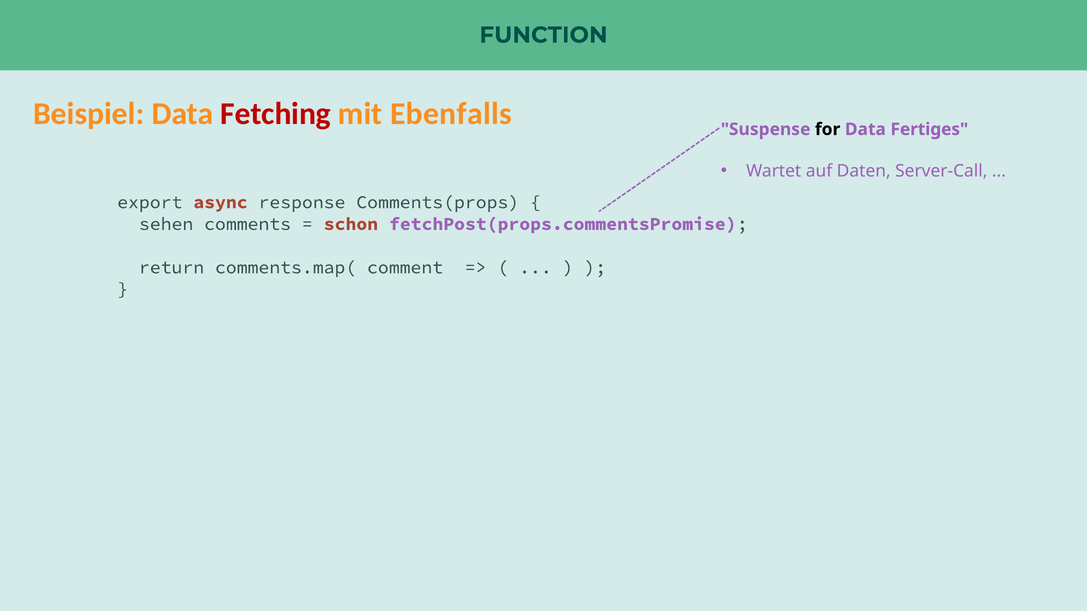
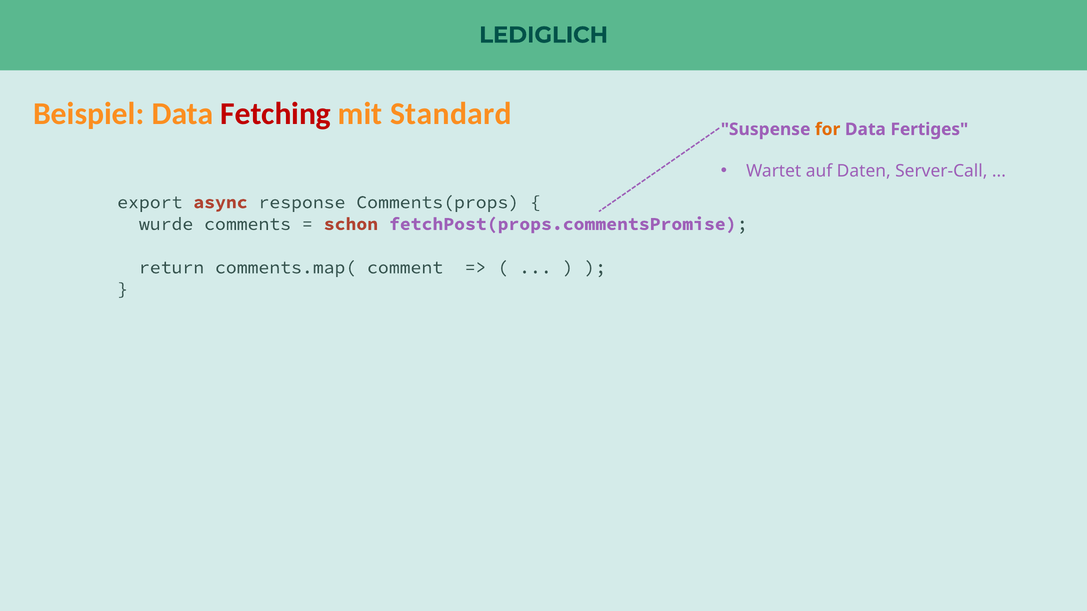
FUNCTION: FUNCTION -> LEDIGLICH
Ebenfalls: Ebenfalls -> Standard
for colour: black -> orange
sehen: sehen -> wurde
